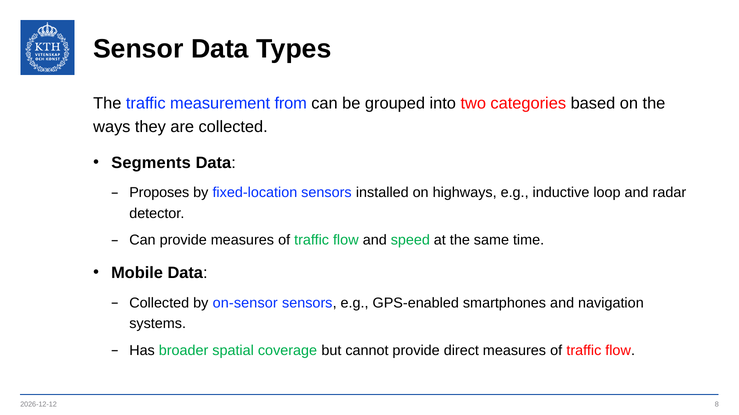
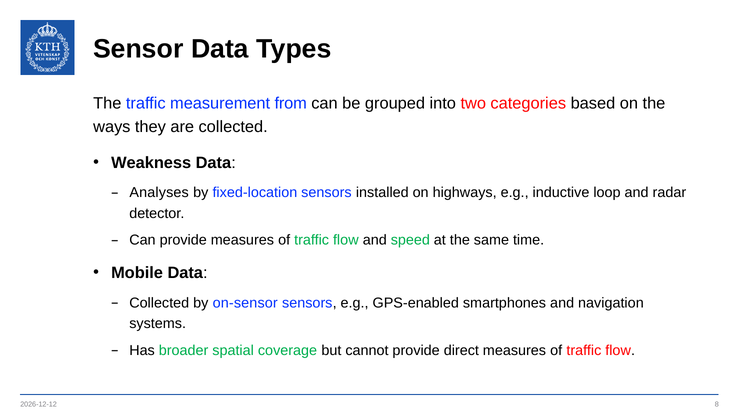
Segments: Segments -> Weakness
Proposes: Proposes -> Analyses
